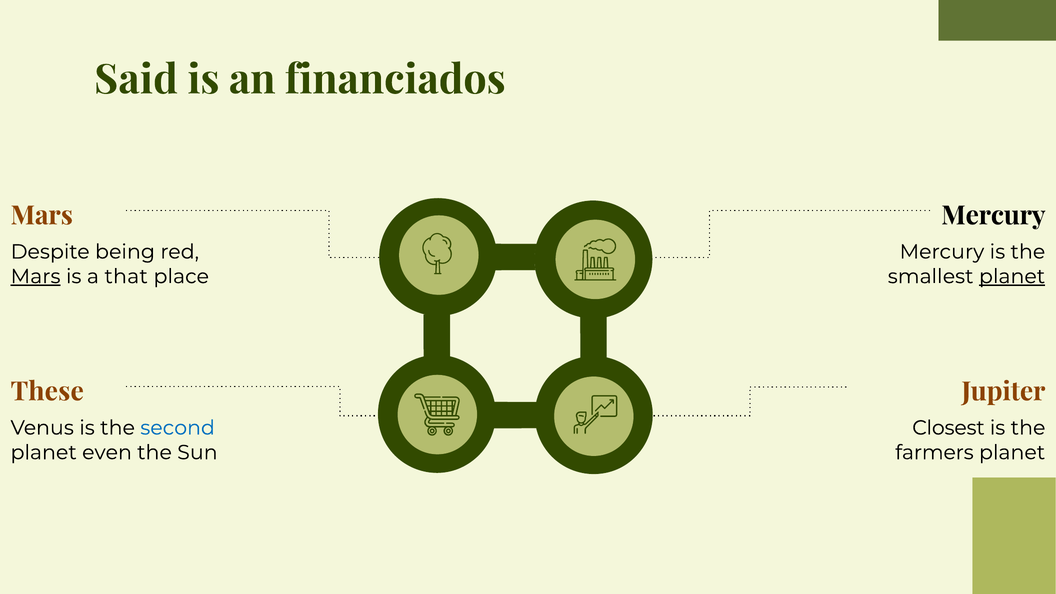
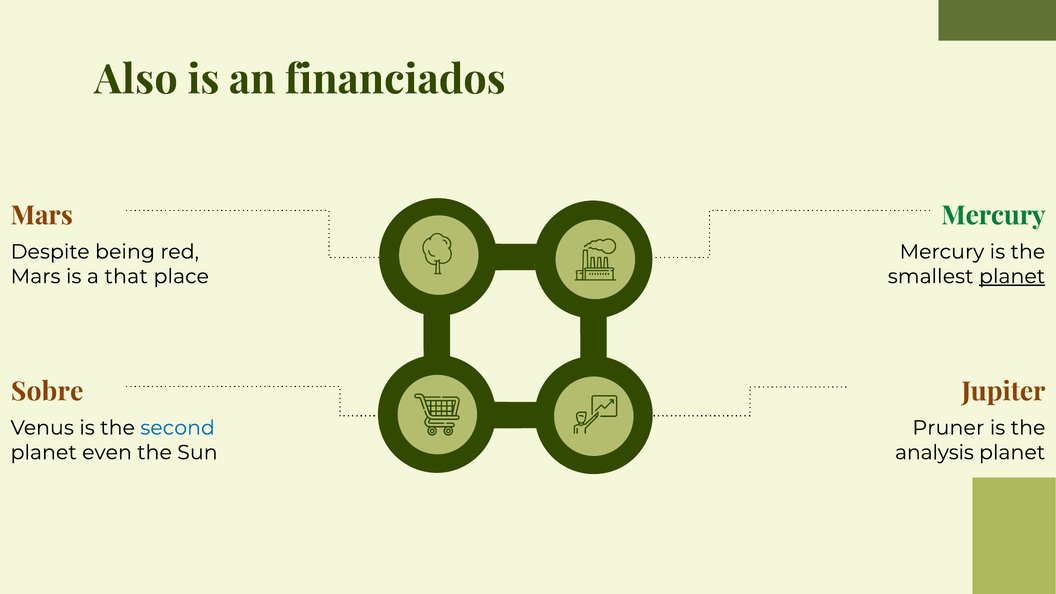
Said: Said -> Also
Mercury at (993, 216) colour: black -> green
Mars at (36, 276) underline: present -> none
These: These -> Sobre
Closest: Closest -> Pruner
farmers: farmers -> analysis
